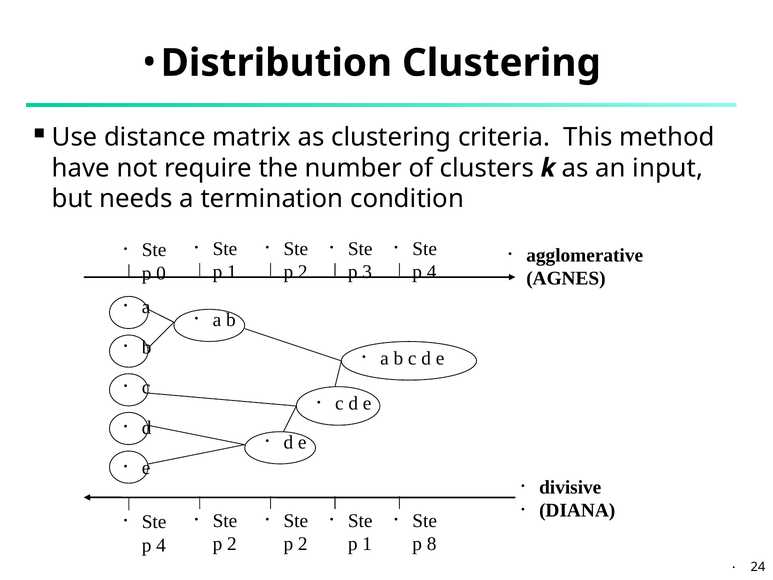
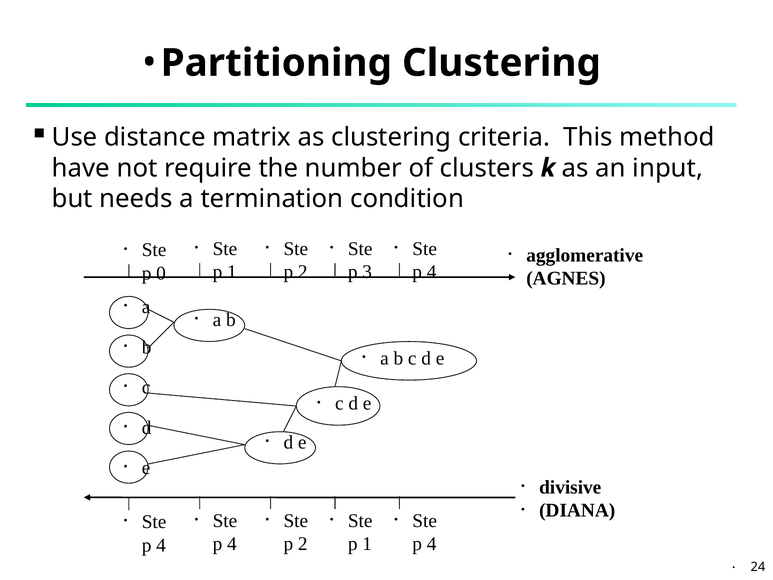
Distribution: Distribution -> Partitioning
2 at (232, 544): 2 -> 4
8 at (432, 544): 8 -> 4
